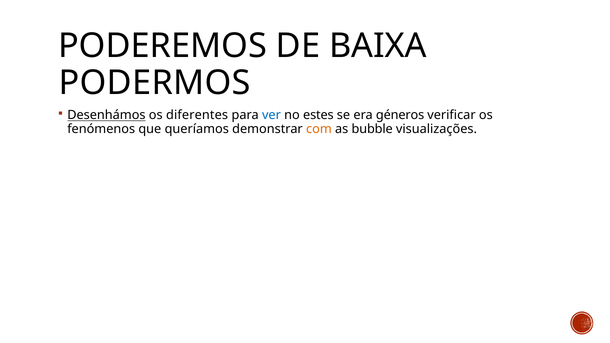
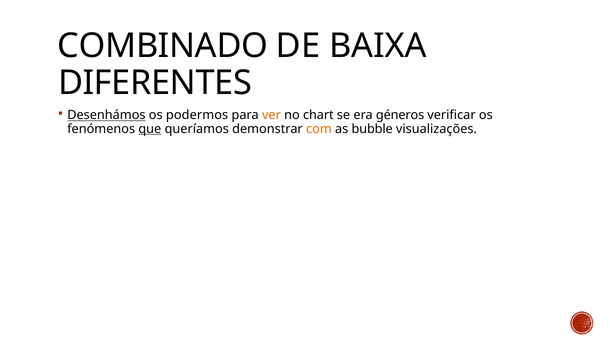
PODEREMOS: PODEREMOS -> COMBINADO
PODERMOS: PODERMOS -> DIFERENTES
diferentes: diferentes -> podermos
ver colour: blue -> orange
estes: estes -> chart
que underline: none -> present
